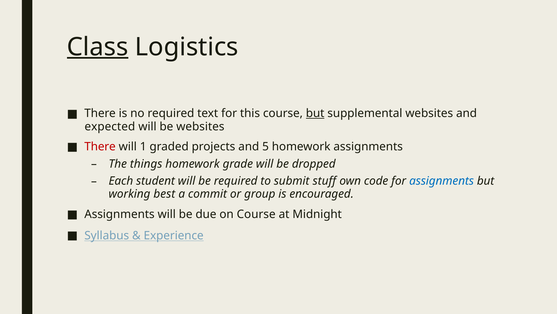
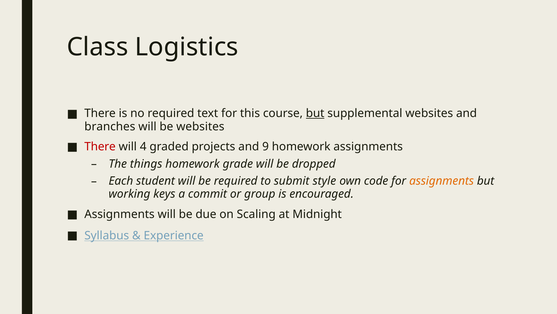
Class underline: present -> none
expected: expected -> branches
1: 1 -> 4
5: 5 -> 9
stuff: stuff -> style
assignments at (442, 181) colour: blue -> orange
best: best -> keys
on Course: Course -> Scaling
